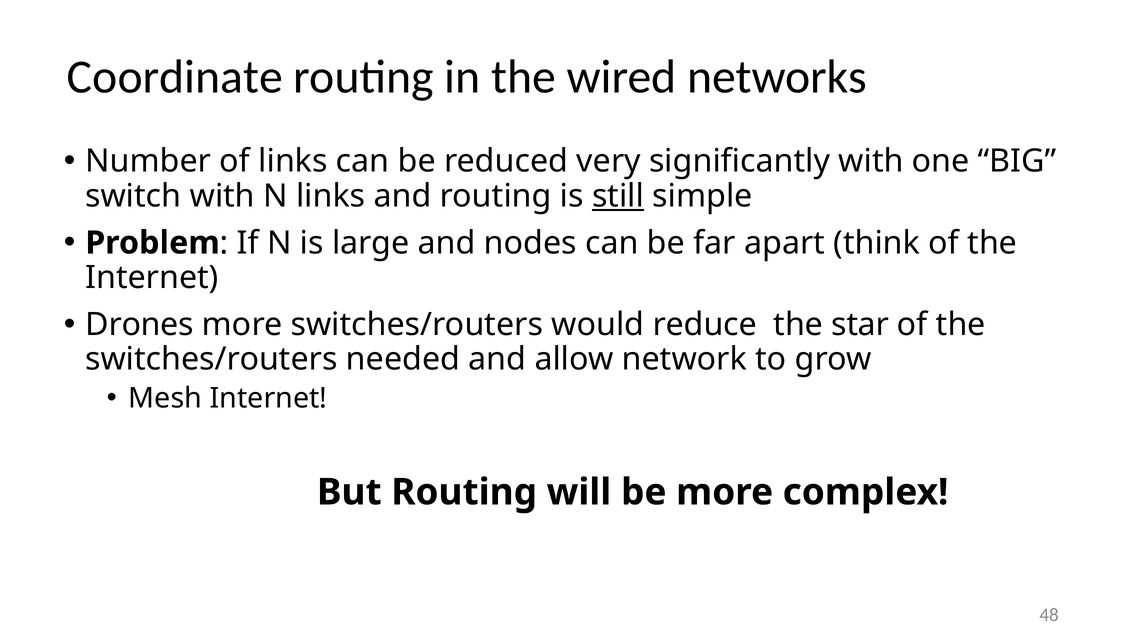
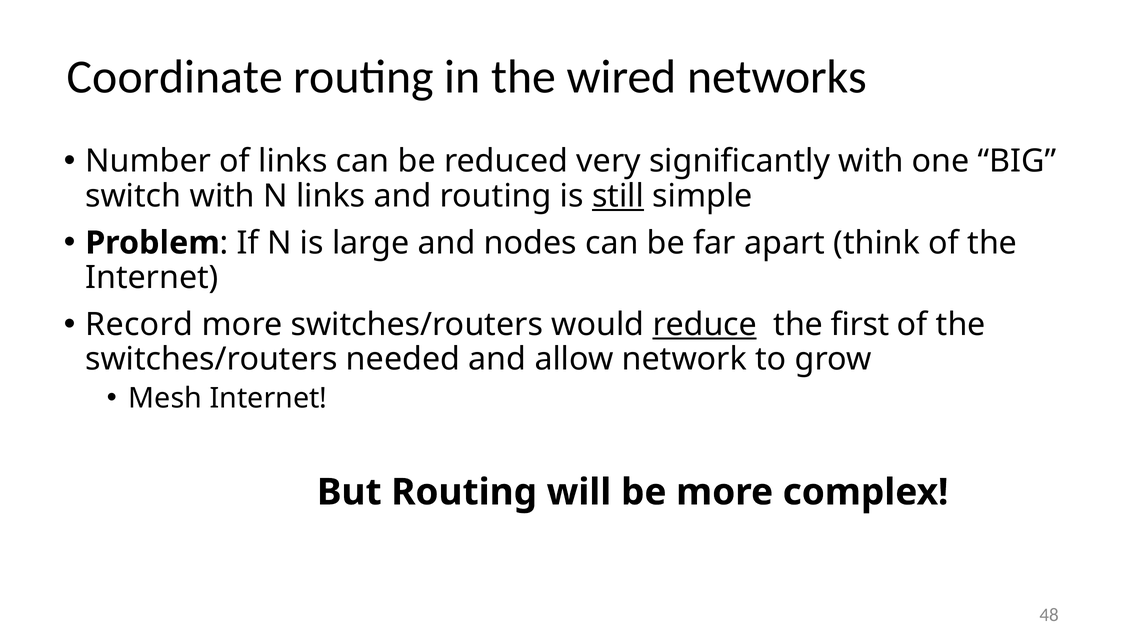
Drones: Drones -> Record
reduce underline: none -> present
star: star -> first
